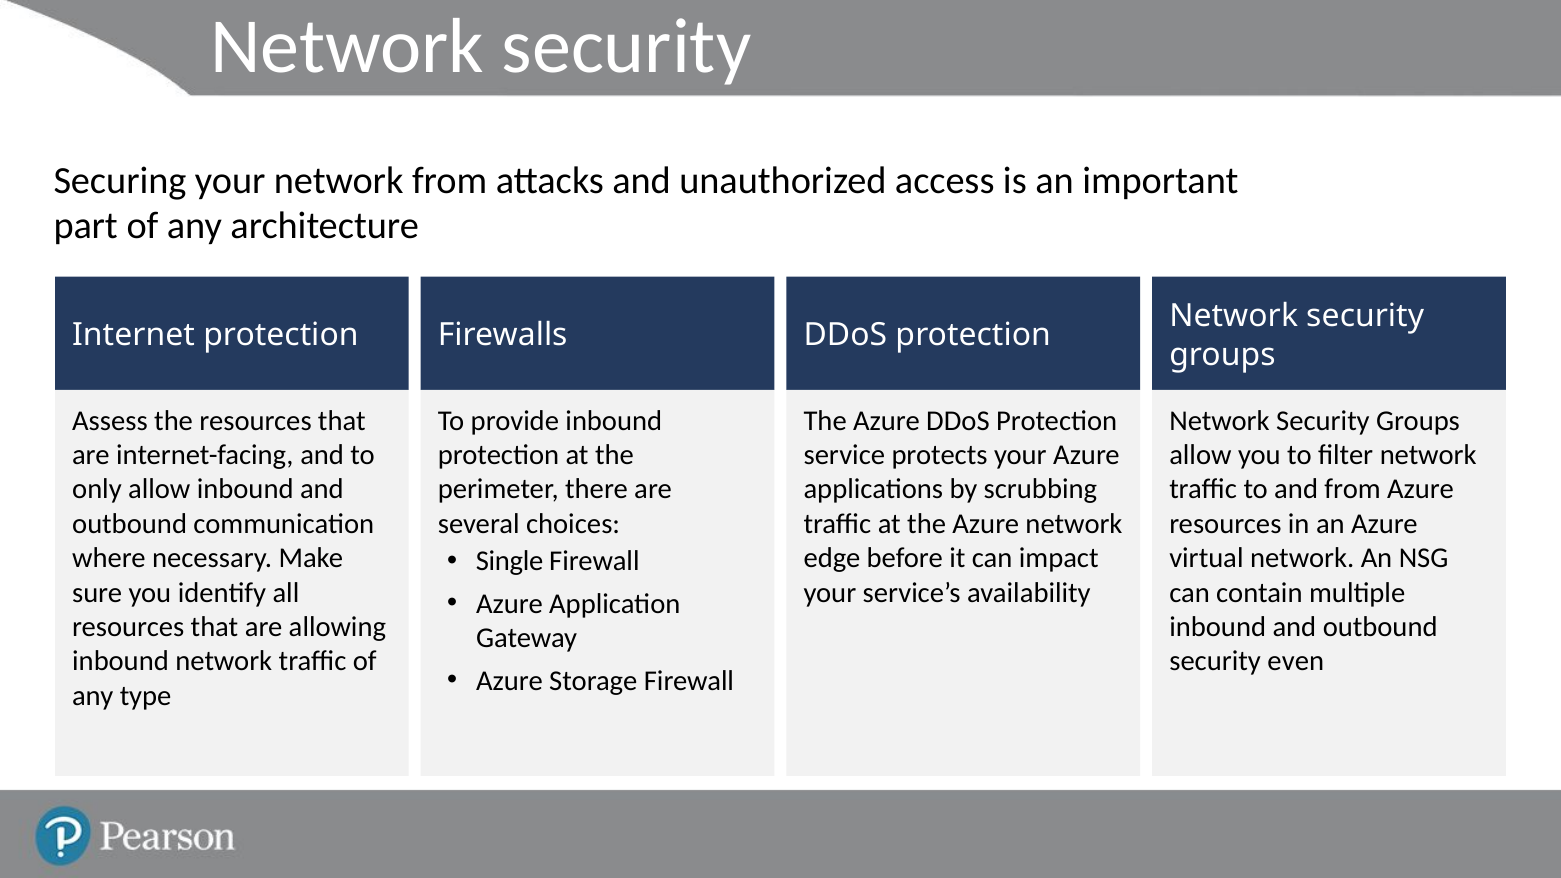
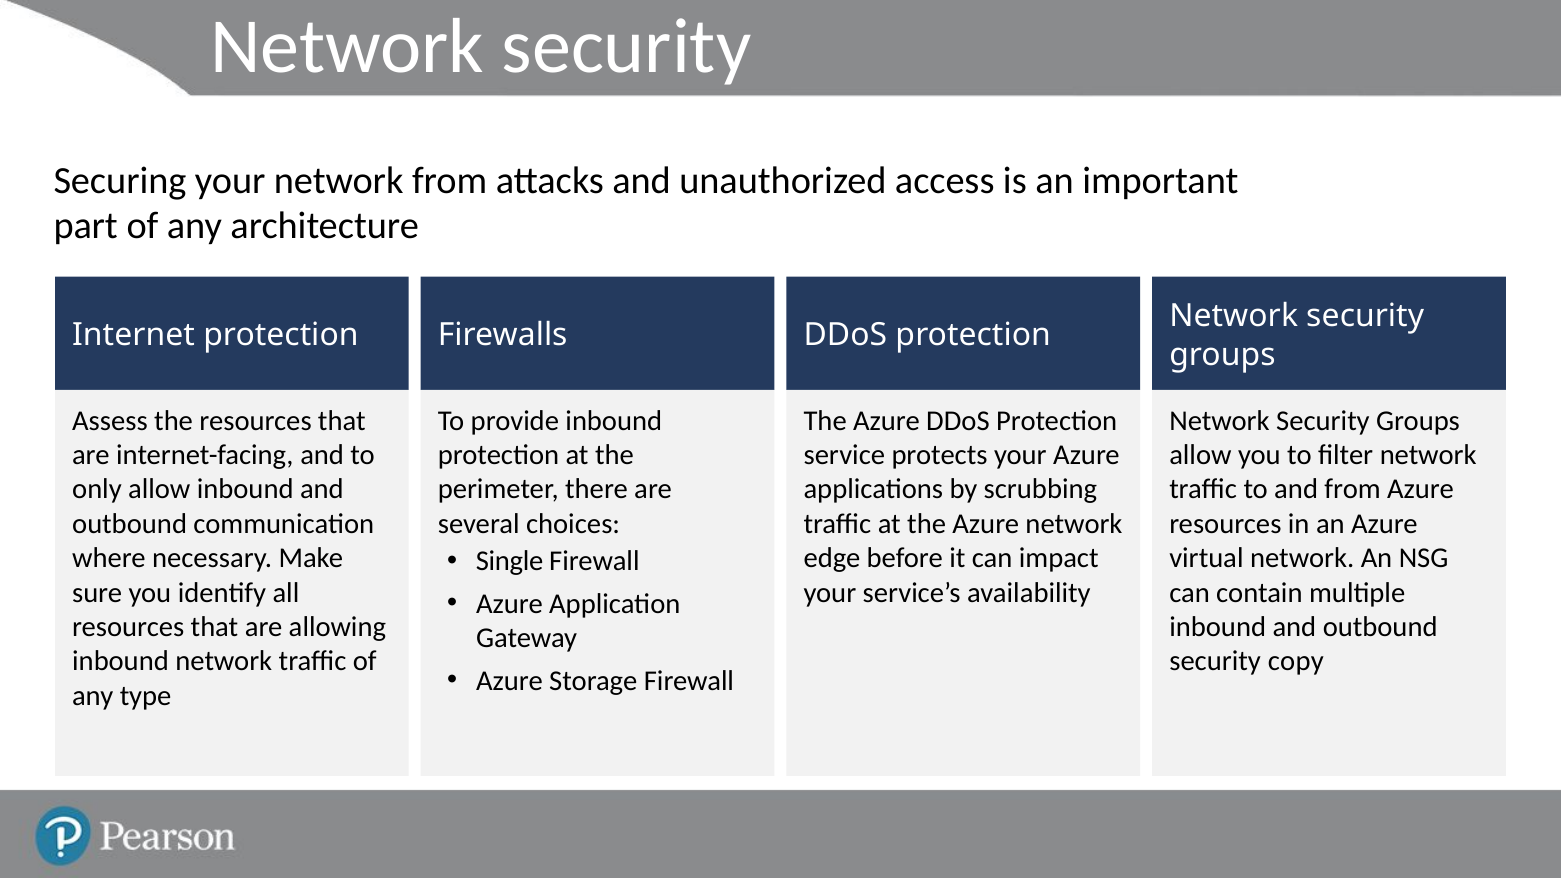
even: even -> copy
